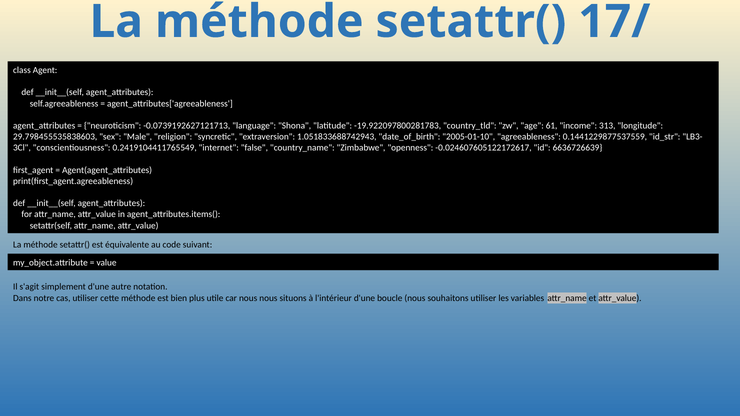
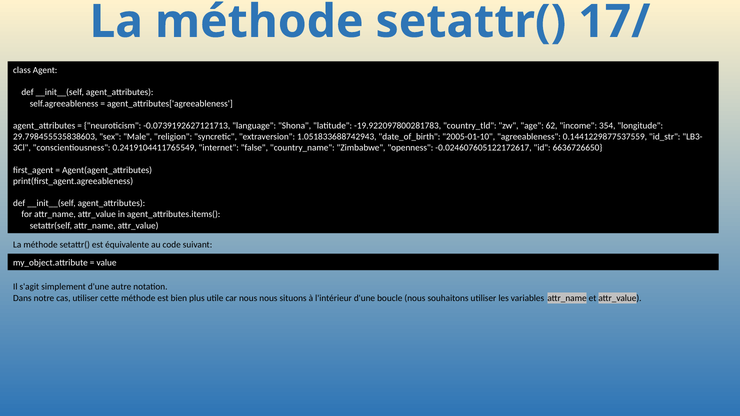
61: 61 -> 62
313: 313 -> 354
6636726639: 6636726639 -> 6636726650
